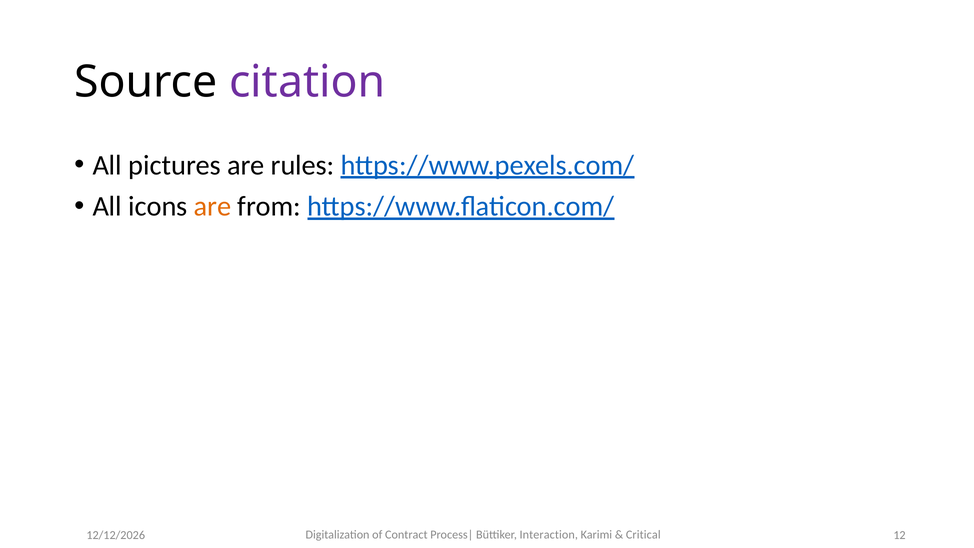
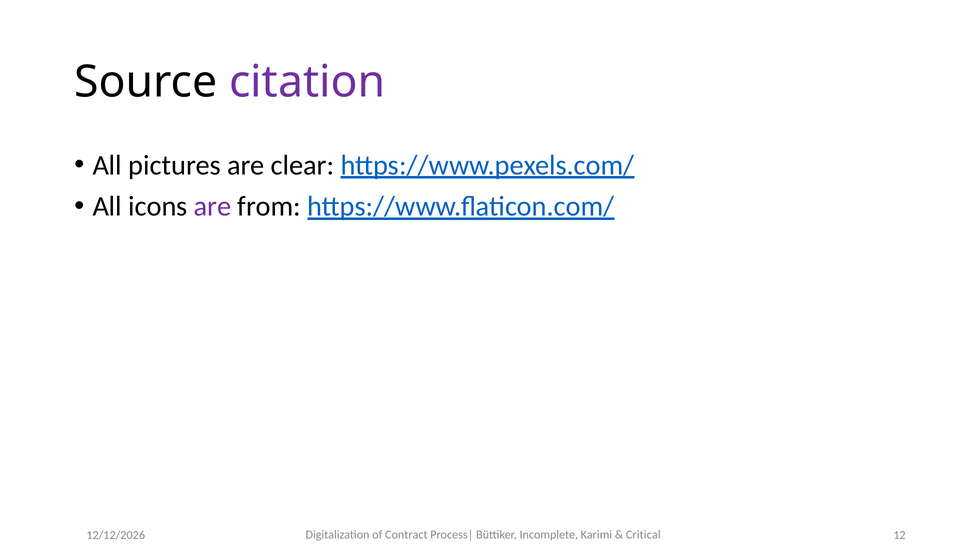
rules: rules -> clear
are at (213, 206) colour: orange -> purple
Interaction: Interaction -> Incomplete
